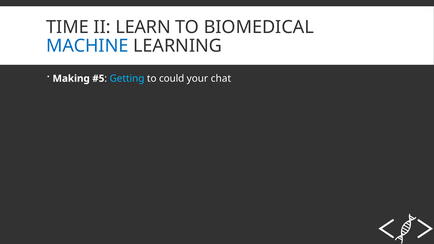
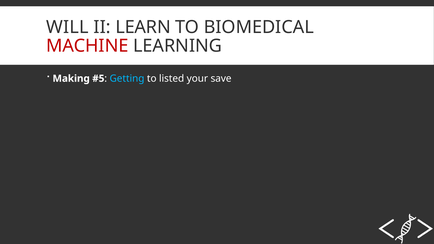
TIME: TIME -> WILL
MACHINE colour: blue -> red
could: could -> listed
chat: chat -> save
